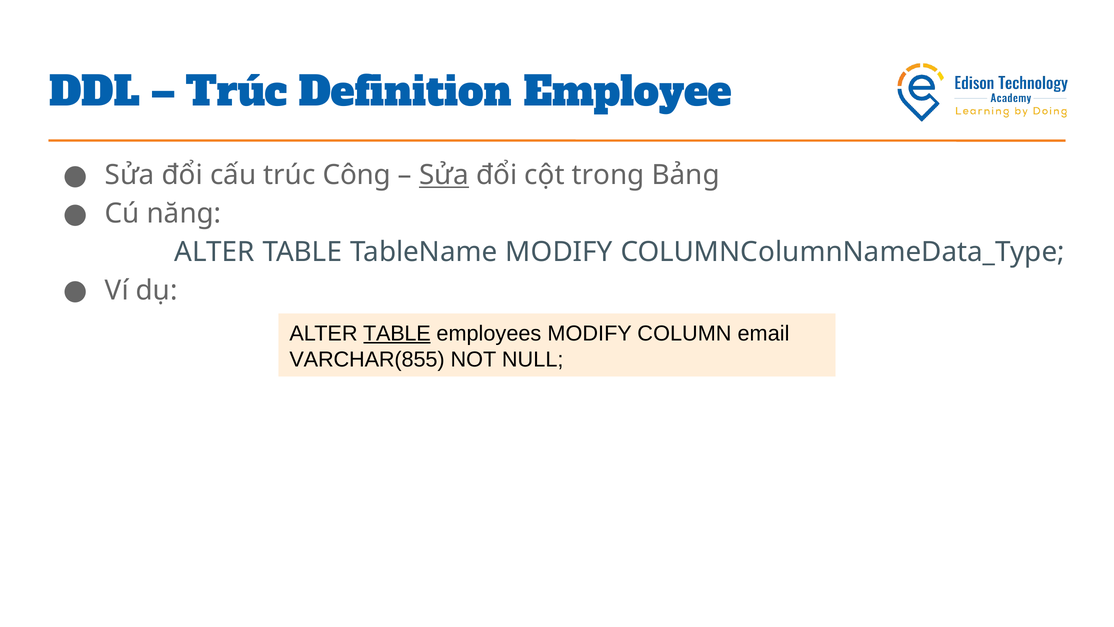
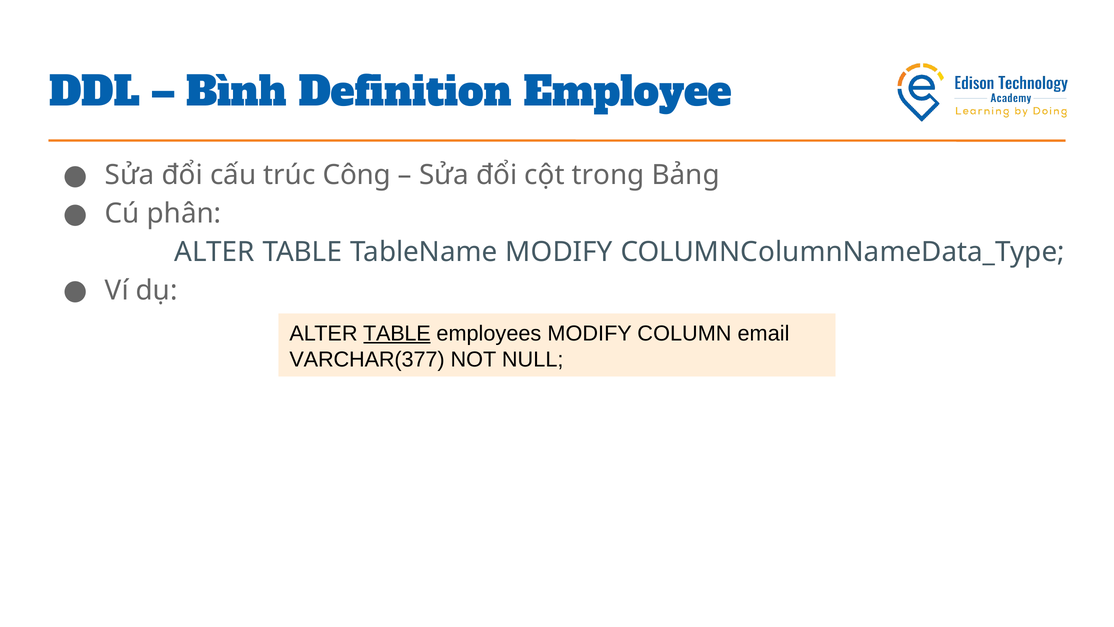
Trúc at (237, 92): Trúc -> Bình
Sửa at (444, 175) underline: present -> none
năng: năng -> phân
VARCHAR(855: VARCHAR(855 -> VARCHAR(377
